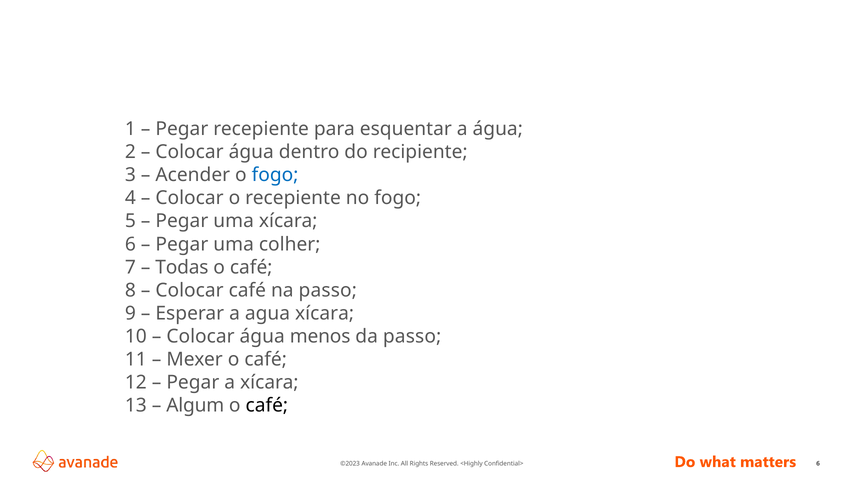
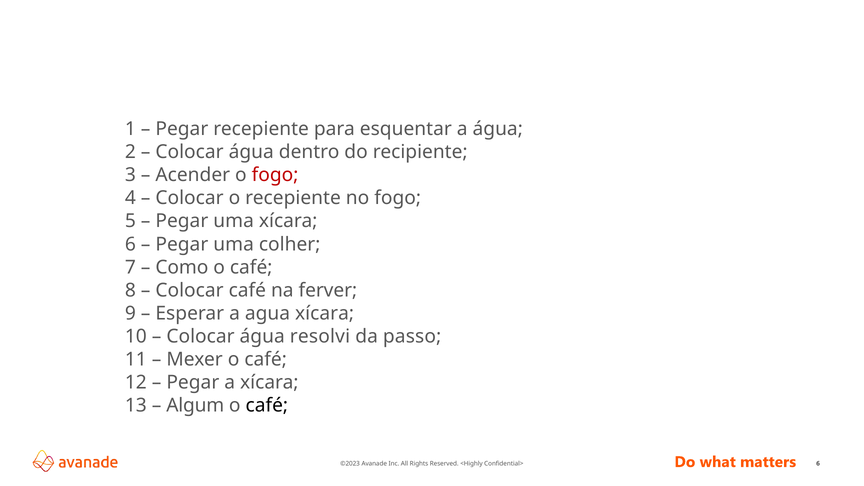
fogo at (275, 175) colour: blue -> red
Todas: Todas -> Como
na passo: passo -> ferver
menos: menos -> resolvi
